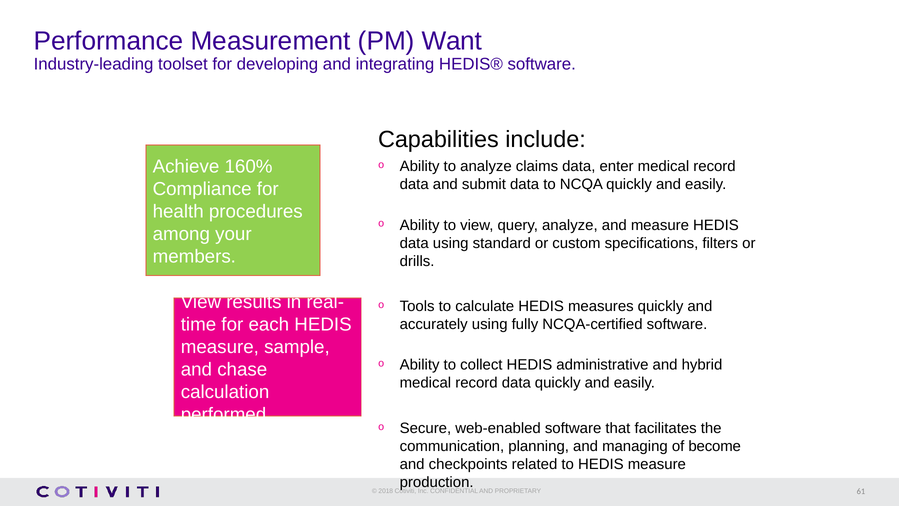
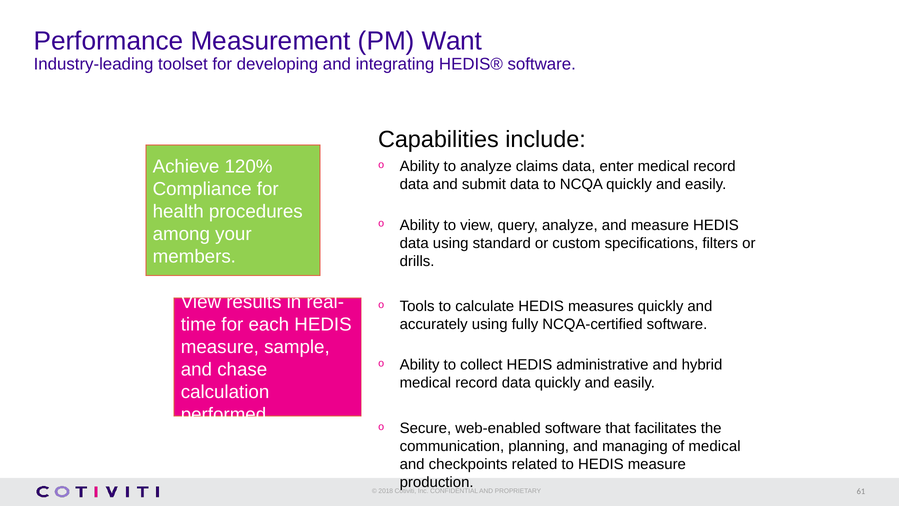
160%: 160% -> 120%
of become: become -> medical
